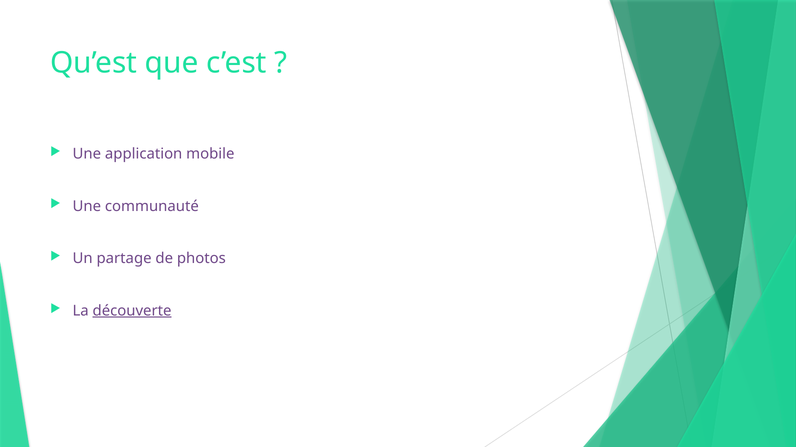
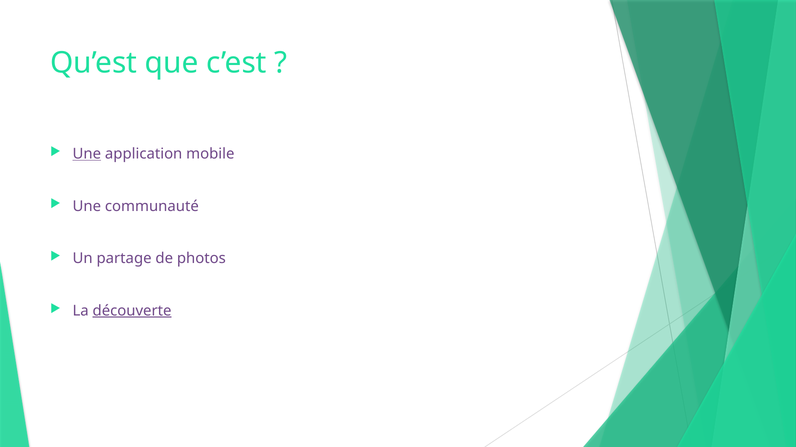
Une at (87, 154) underline: none -> present
